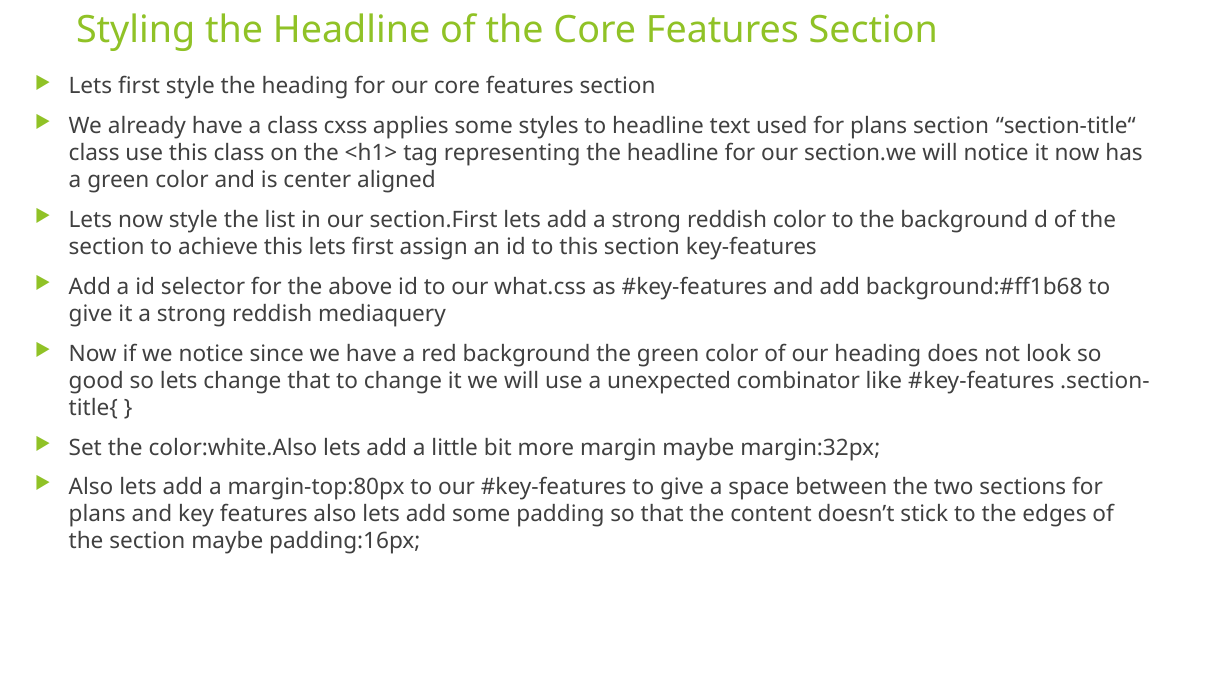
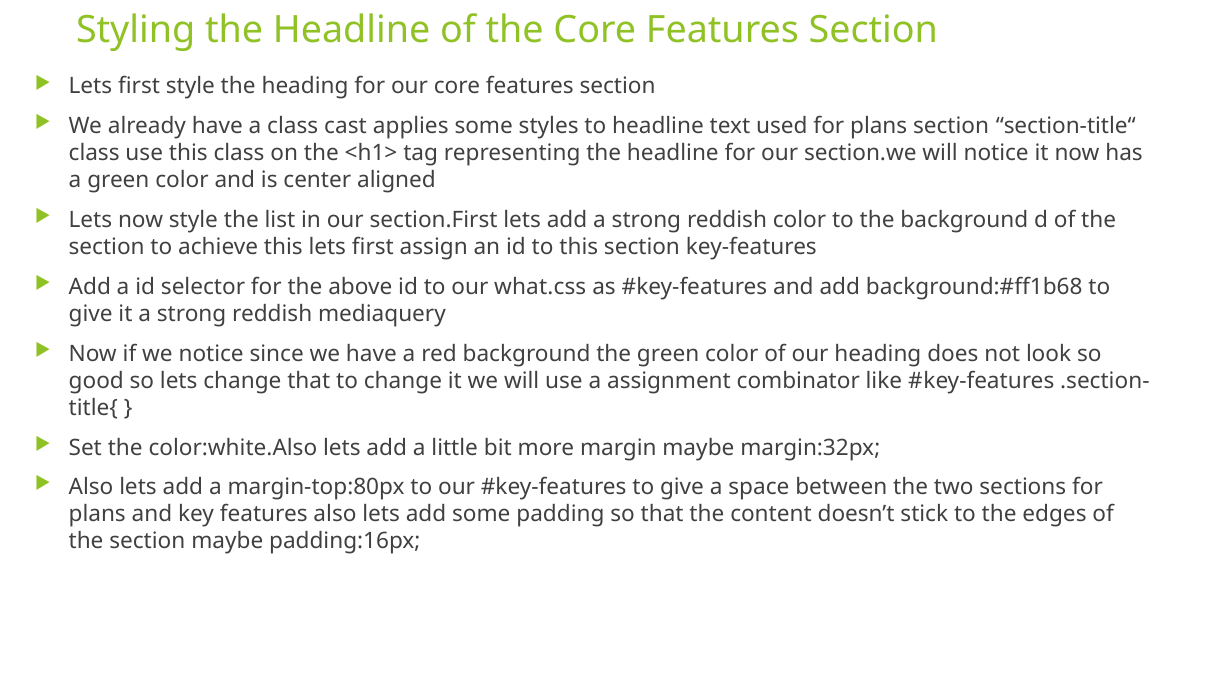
cxss: cxss -> cast
unexpected: unexpected -> assignment
